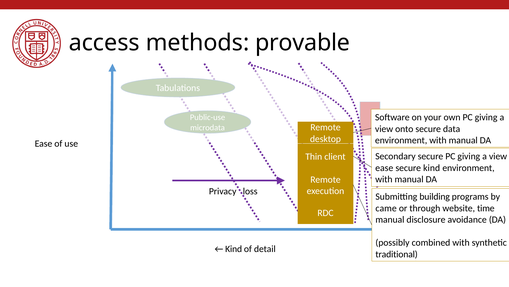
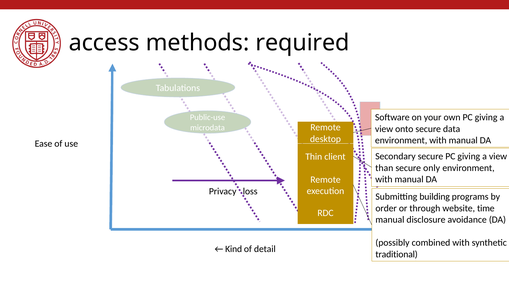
provable: provable -> required
ease at (384, 168): ease -> than
secure kind: kind -> only
came: came -> order
